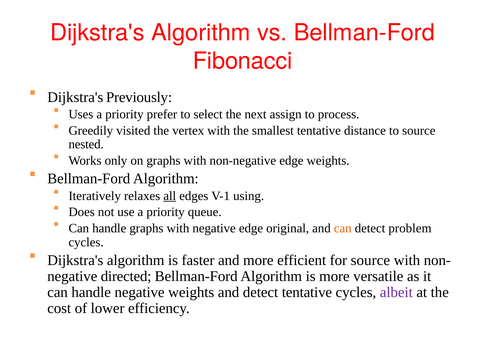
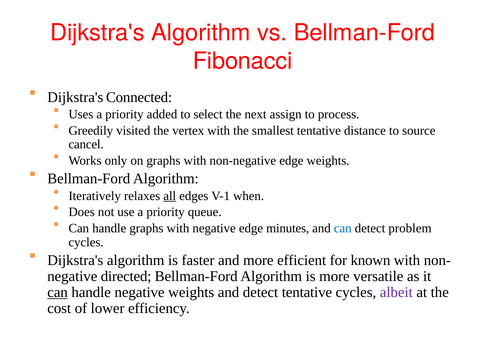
Previously: Previously -> Connected
prefer: prefer -> added
nested: nested -> cancel
using: using -> when
original: original -> minutes
can at (343, 228) colour: orange -> blue
for source: source -> known
can at (58, 292) underline: none -> present
